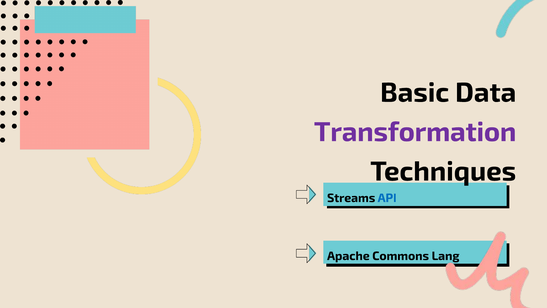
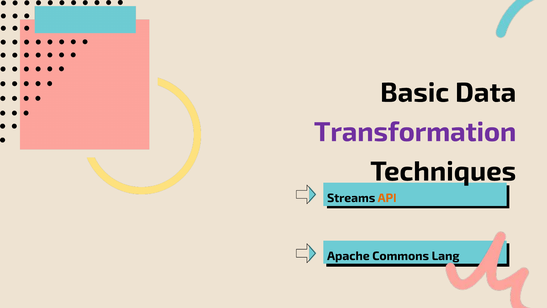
API colour: blue -> orange
